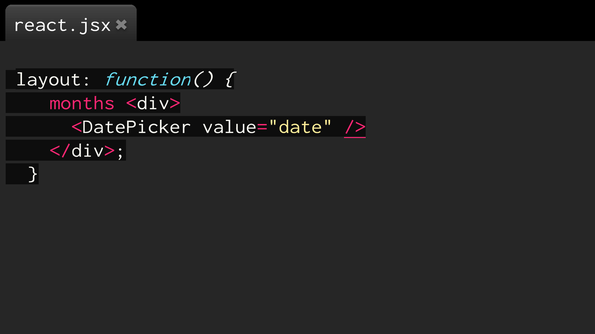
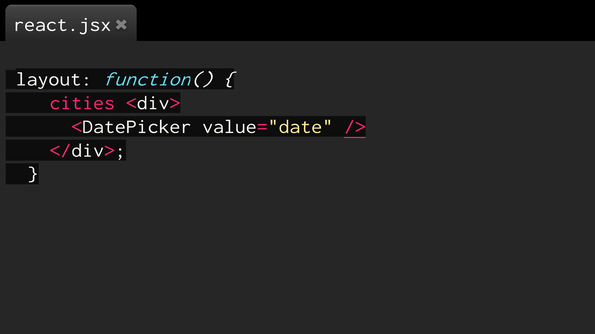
months: months -> cities
